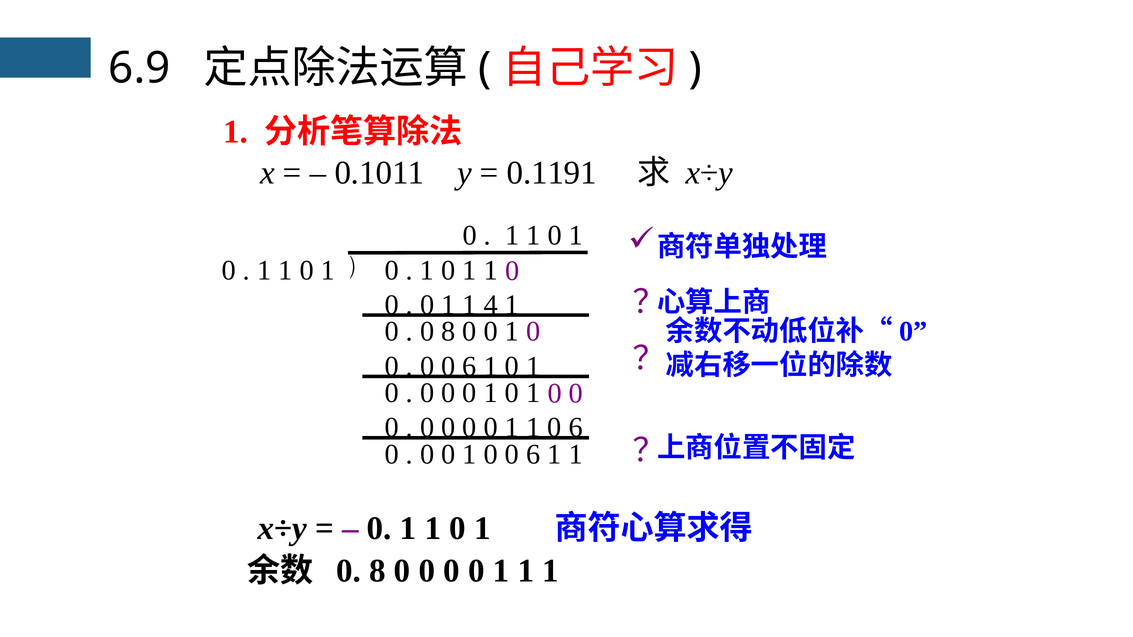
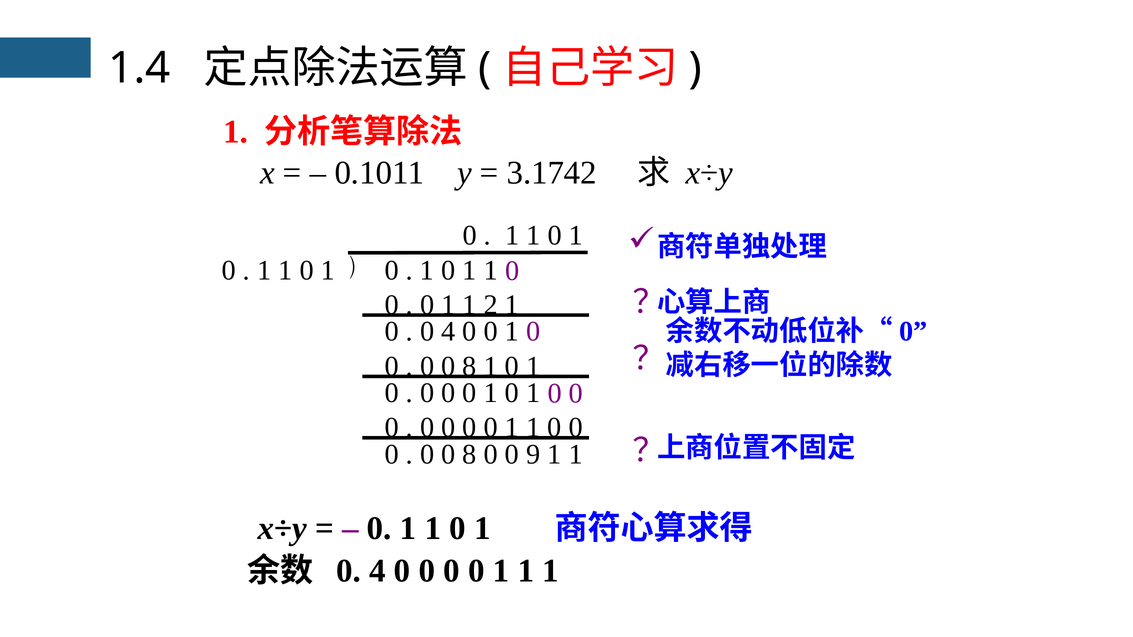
6.9: 6.9 -> 1.4
0.1191: 0.1191 -> 3.1742
4: 4 -> 2
8 at (448, 332): 8 -> 4
6 at (470, 367): 6 -> 8
1 1 0 6: 6 -> 0
1 at (470, 455): 1 -> 8
6 at (533, 455): 6 -> 9
8 at (377, 571): 8 -> 4
